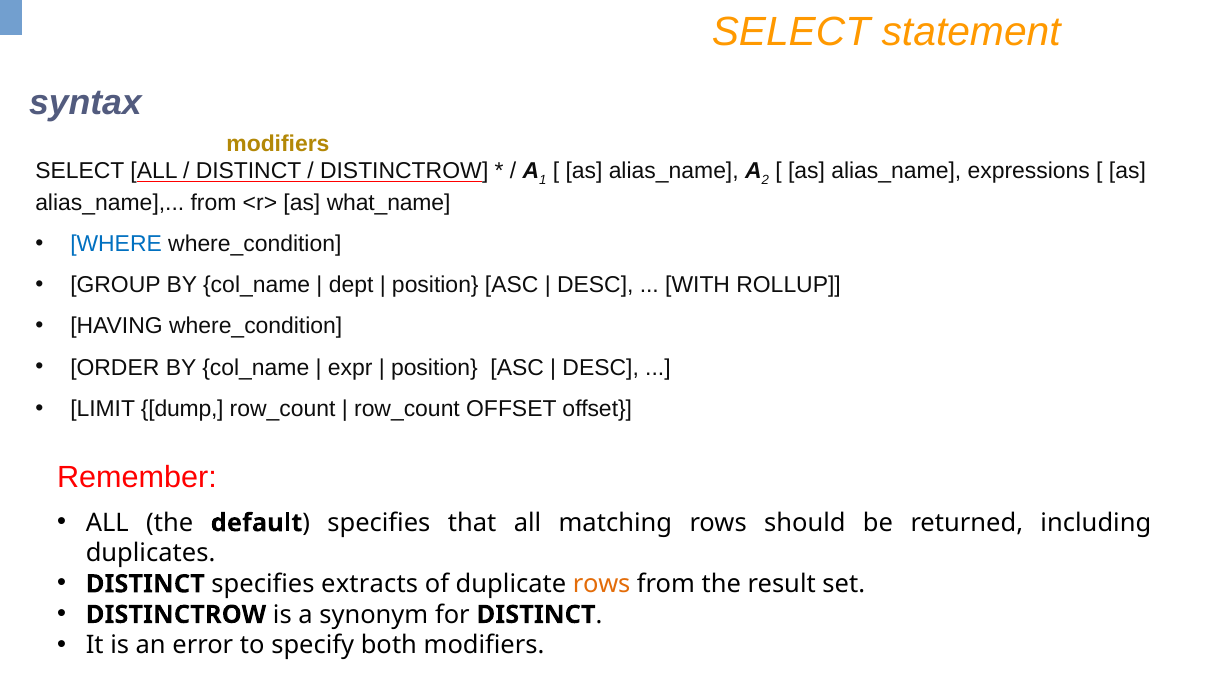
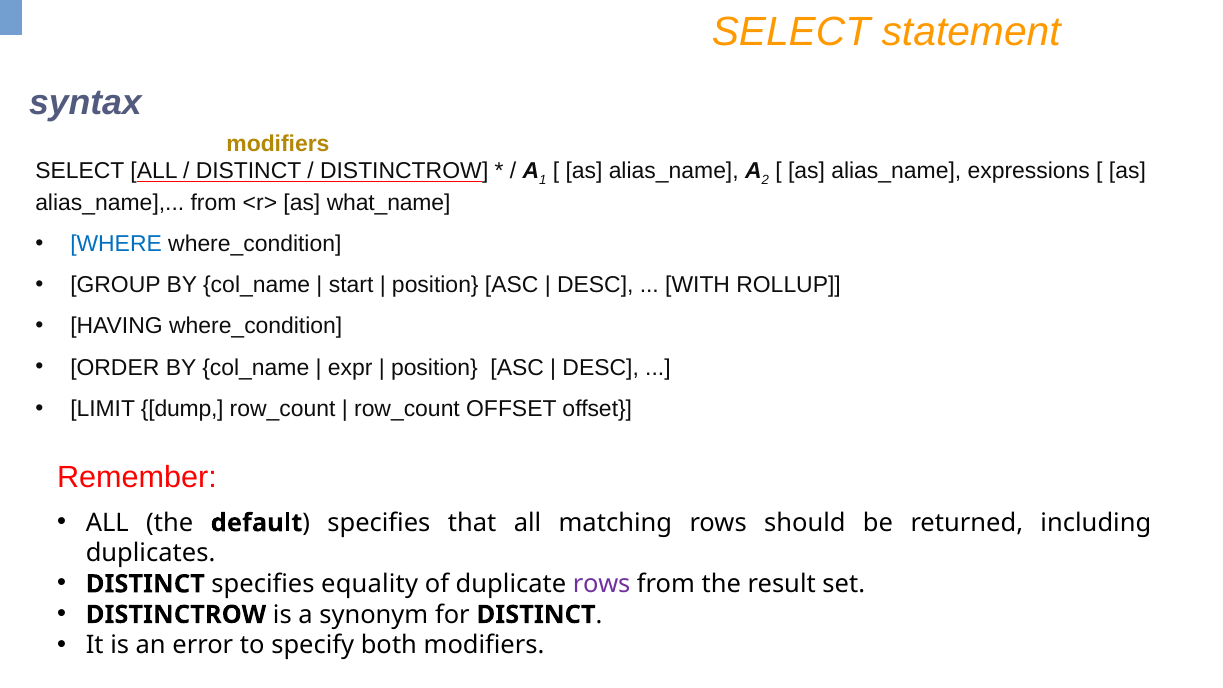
dept: dept -> start
extracts: extracts -> equality
rows at (602, 584) colour: orange -> purple
